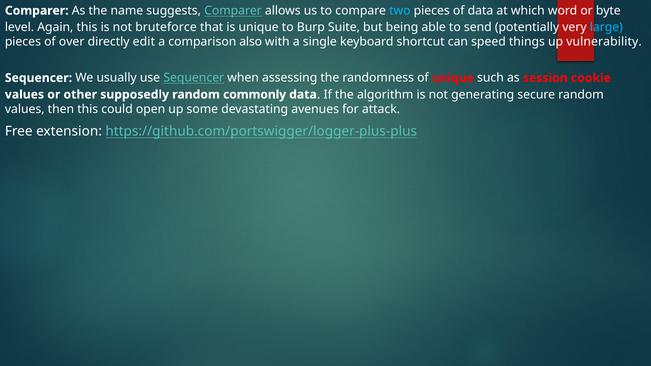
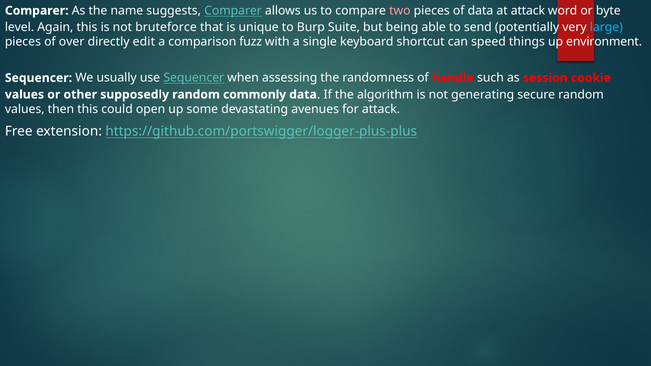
two colour: light blue -> pink
at which: which -> attack
also: also -> fuzz
vulnerability: vulnerability -> environment
of unique: unique -> handle
